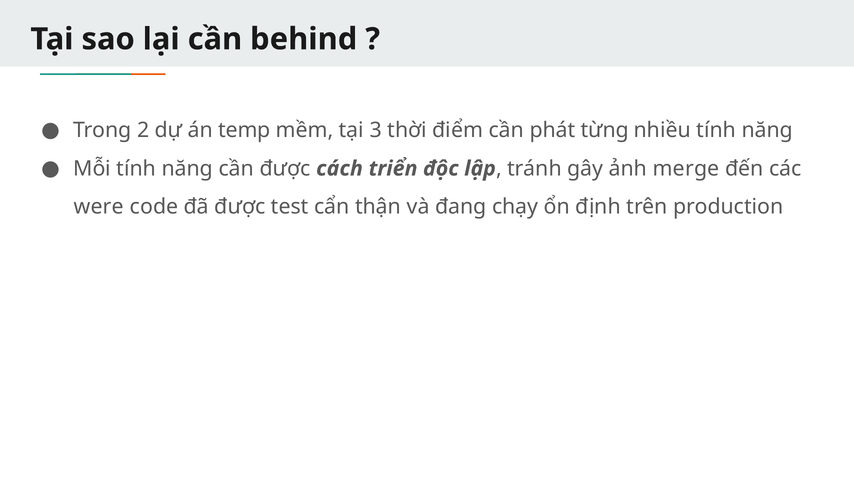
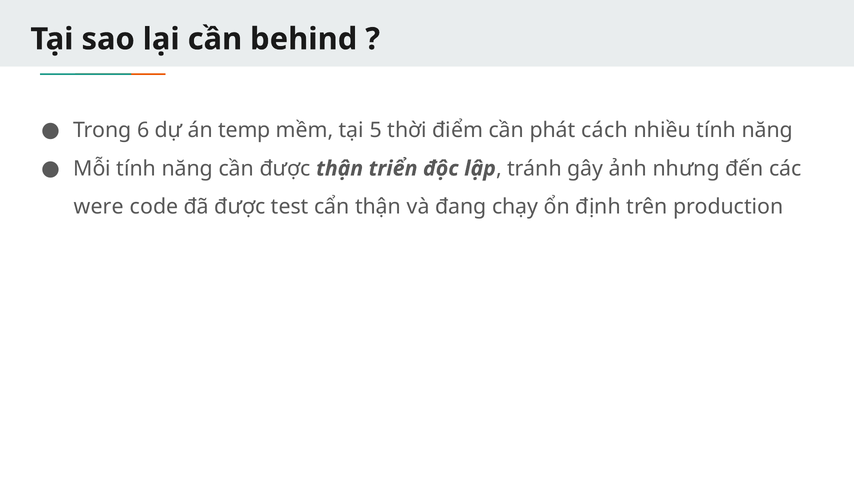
2: 2 -> 6
3: 3 -> 5
từng: từng -> cách
được cách: cách -> thận
merge: merge -> nhưng
